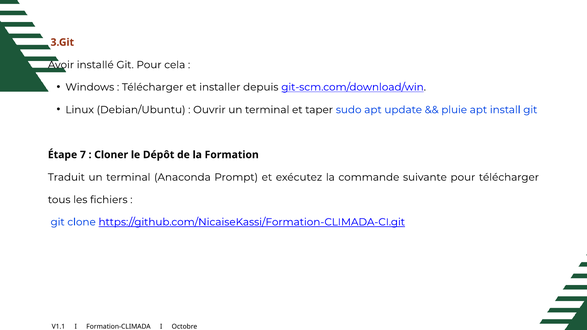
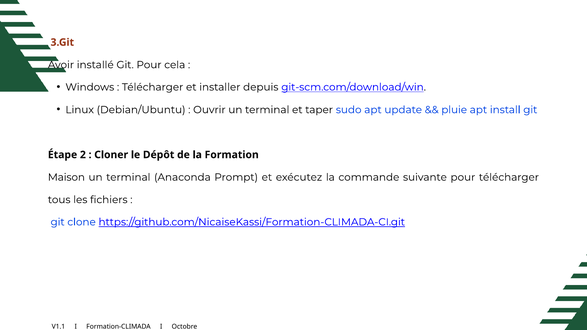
7: 7 -> 2
Traduit: Traduit -> Maison
